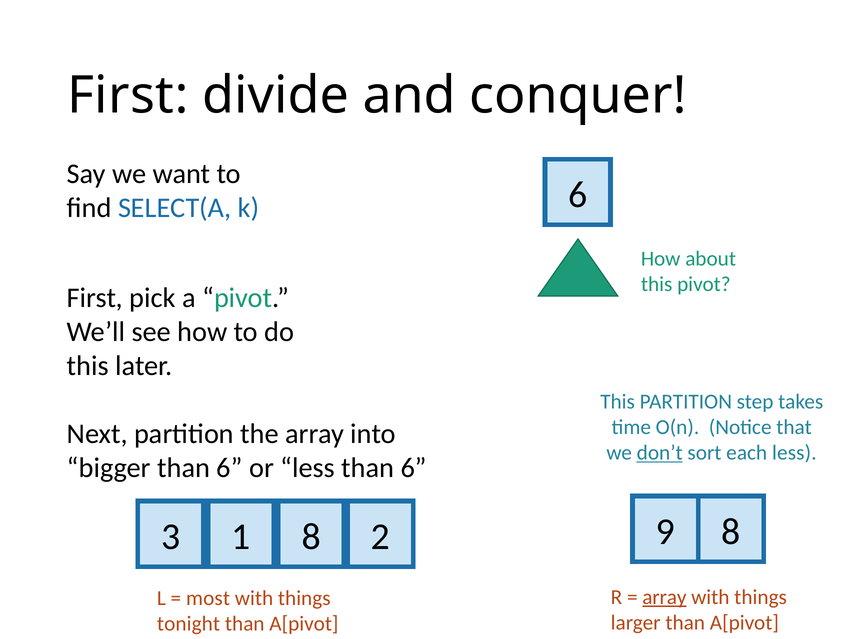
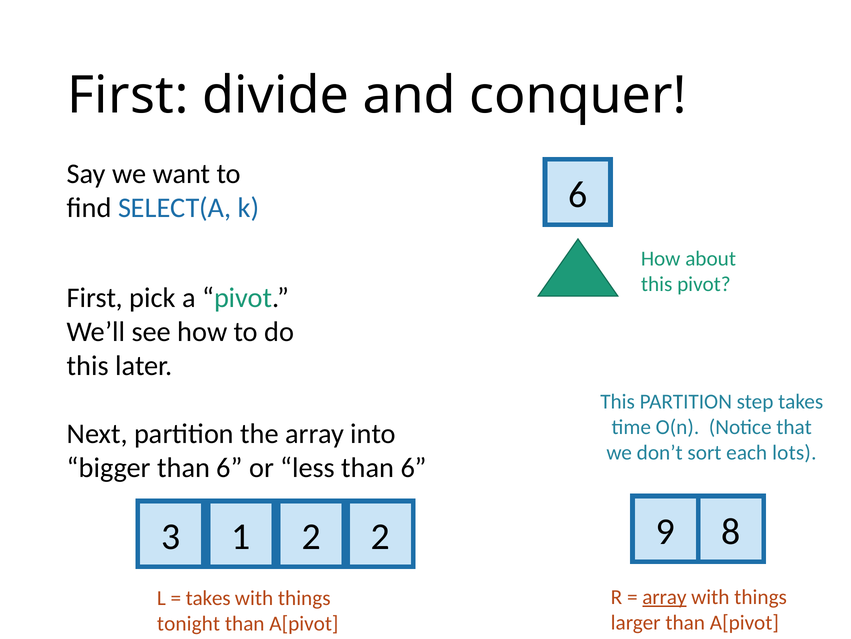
don’t underline: present -> none
each less: less -> lots
1 8: 8 -> 2
most at (208, 597): most -> takes
